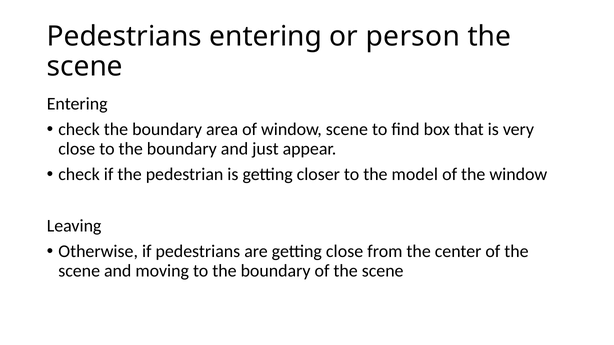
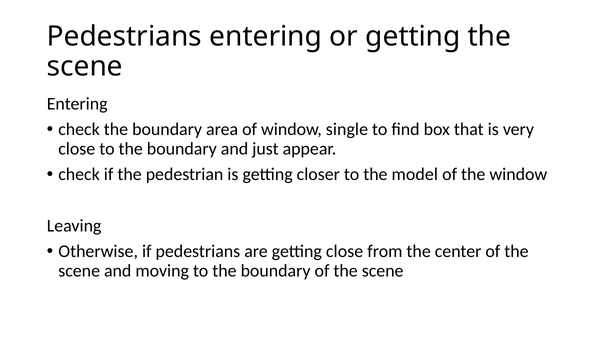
or person: person -> getting
window scene: scene -> single
